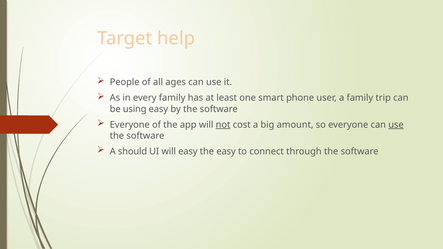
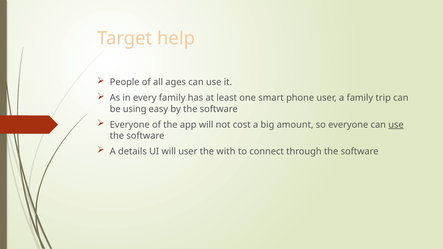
not underline: present -> none
should: should -> details
will easy: easy -> user
the easy: easy -> with
